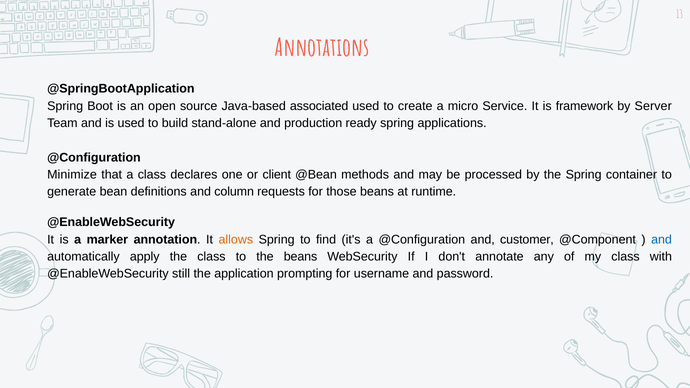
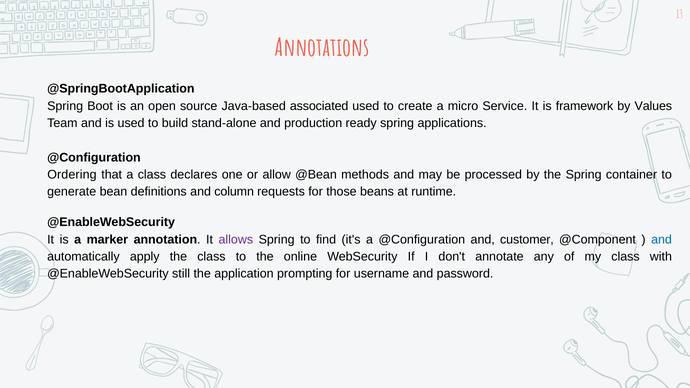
Server: Server -> Values
Minimize: Minimize -> Ordering
client: client -> allow
allows colour: orange -> purple
the beans: beans -> online
